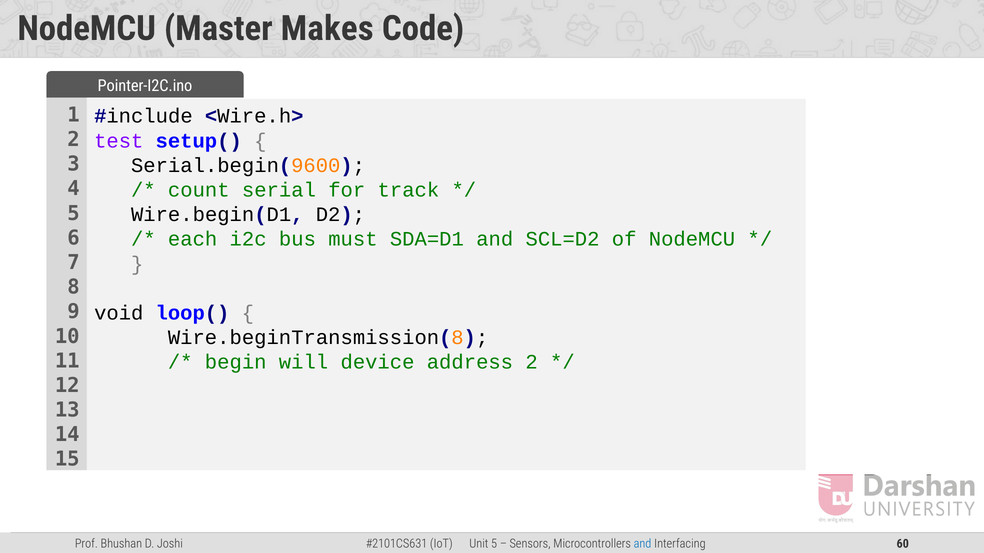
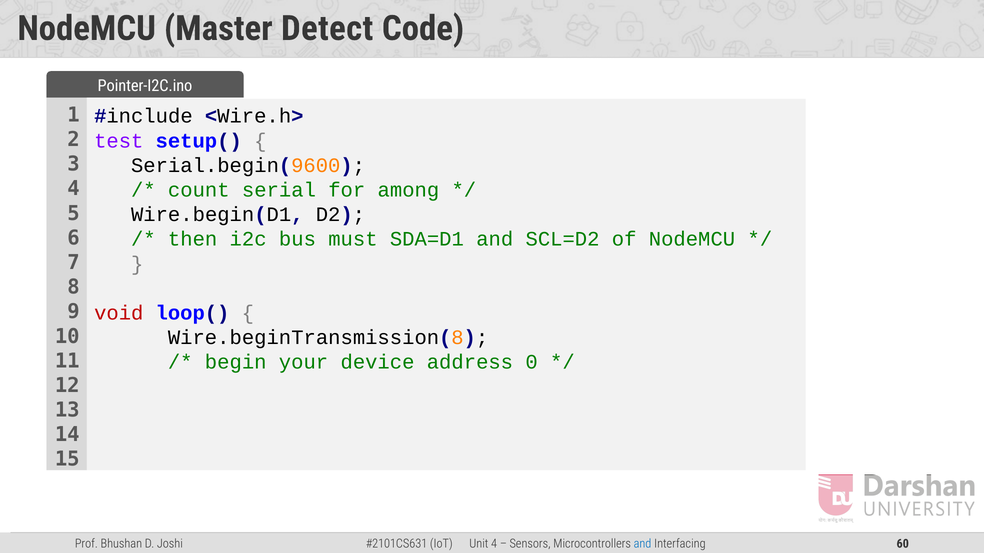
Makes: Makes -> Detect
track: track -> among
each: each -> then
void colour: black -> red
will: will -> your
address 2: 2 -> 0
5 at (494, 544): 5 -> 4
